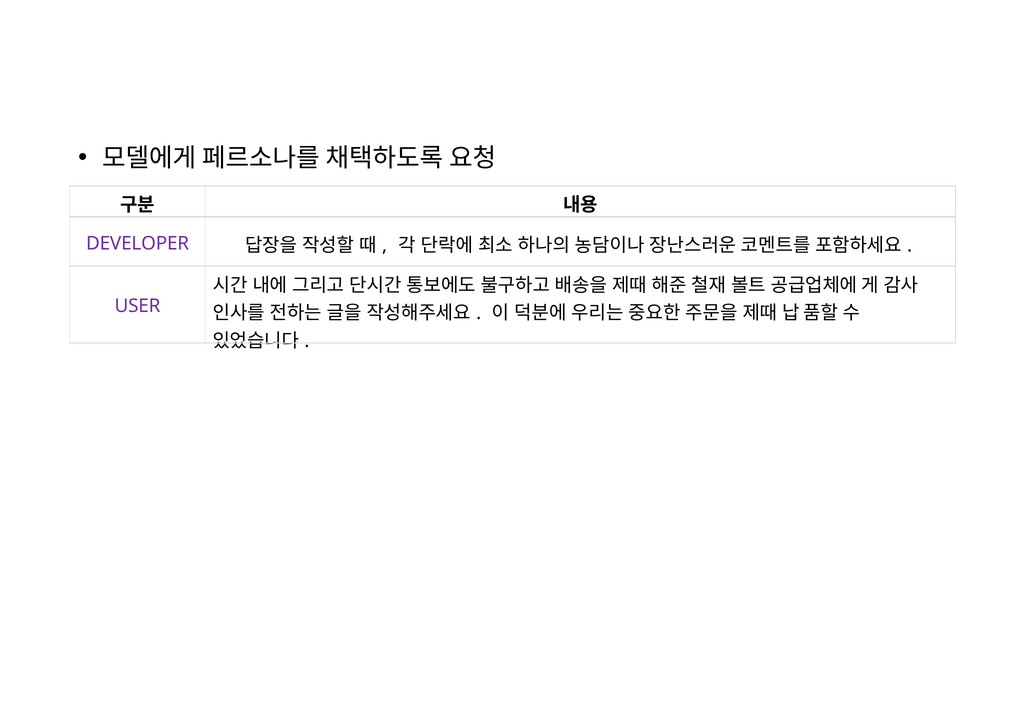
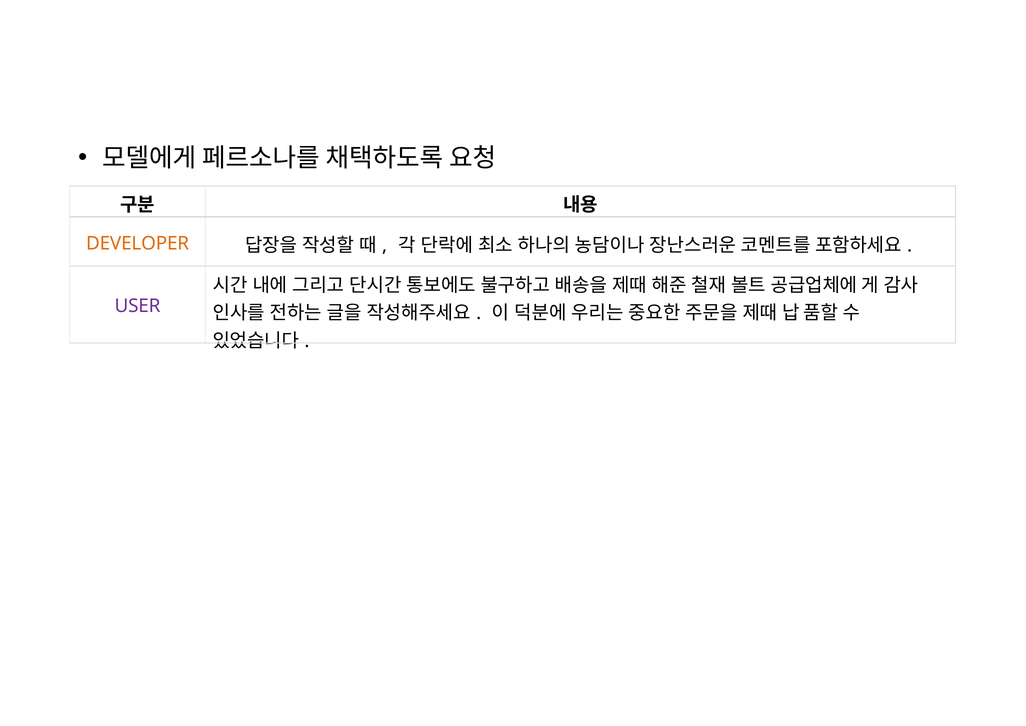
DEVELOPER colour: purple -> orange
